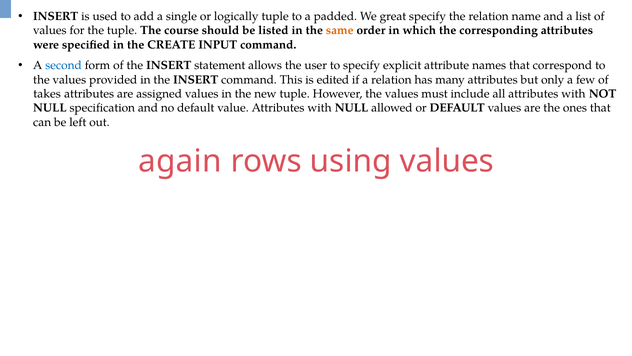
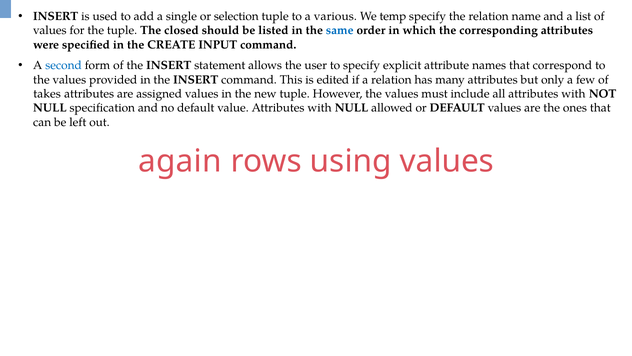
logically: logically -> selection
padded: padded -> various
great: great -> temp
course: course -> closed
same colour: orange -> blue
